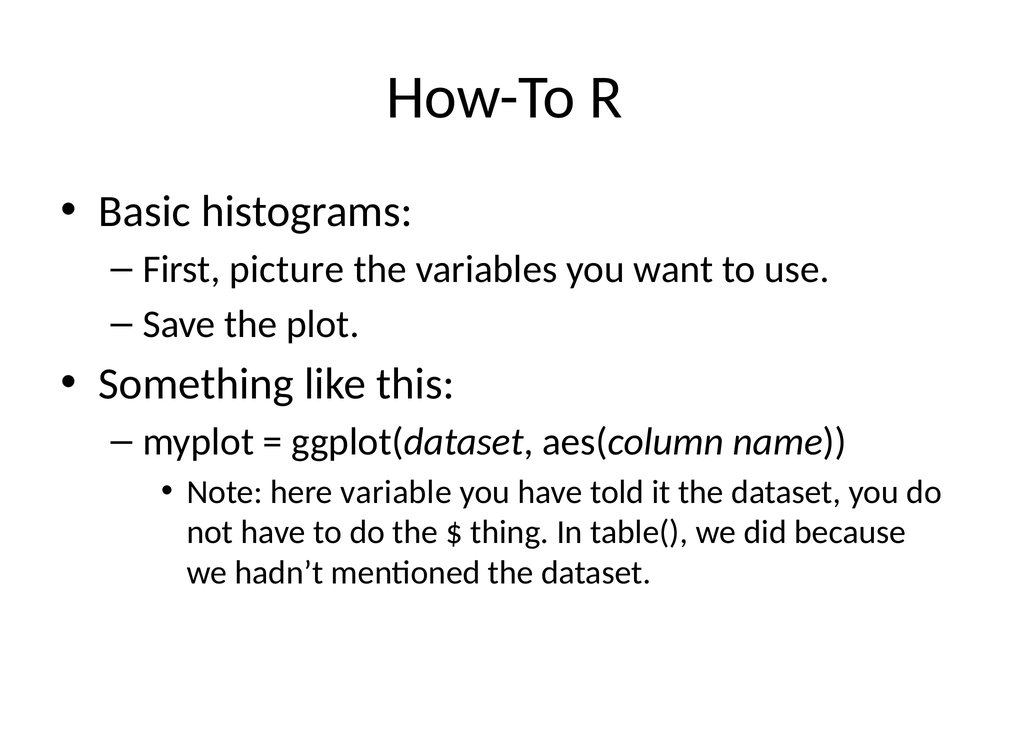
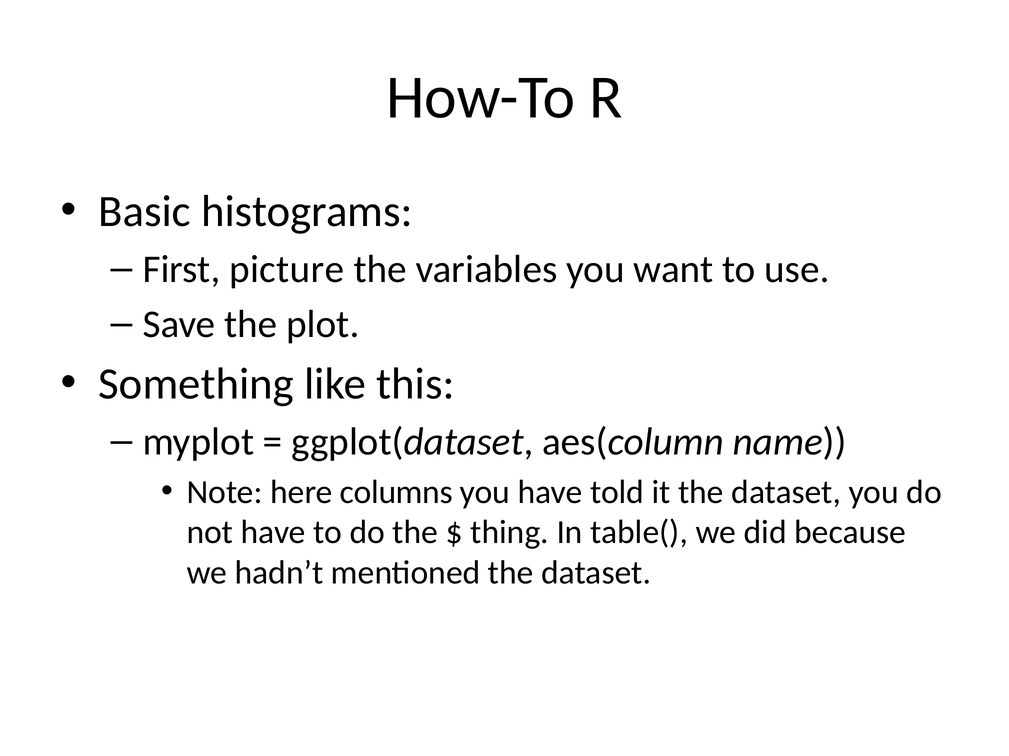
variable: variable -> columns
